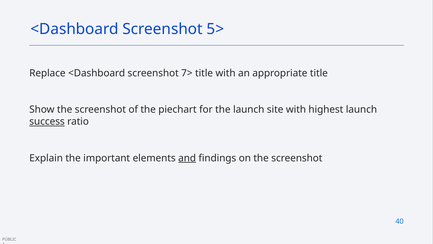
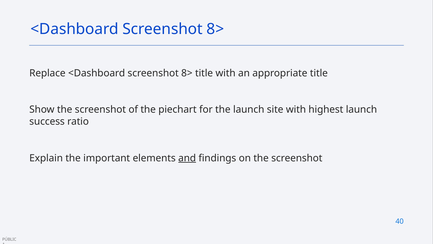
5> at (215, 29): 5> -> 8>
Replace <Dashboard screenshot 7>: 7> -> 8>
success underline: present -> none
